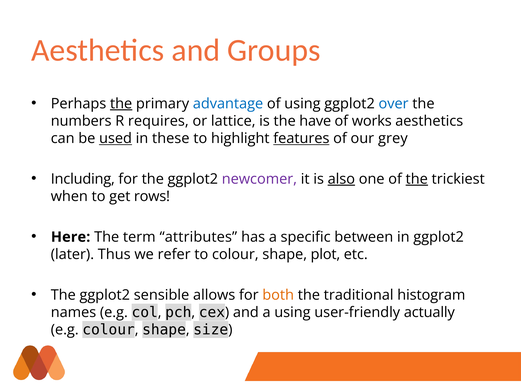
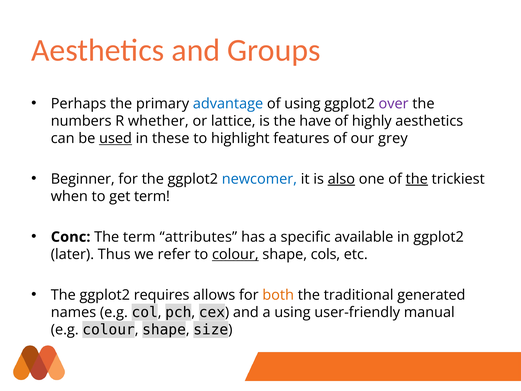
the at (121, 104) underline: present -> none
over colour: blue -> purple
requires: requires -> whether
works: works -> highly
features underline: present -> none
Including: Including -> Beginner
newcomer colour: purple -> blue
get rows: rows -> term
Here: Here -> Conc
between: between -> available
colour at (235, 254) underline: none -> present
plot: plot -> cols
sensible: sensible -> requires
histogram: histogram -> generated
actually: actually -> manual
